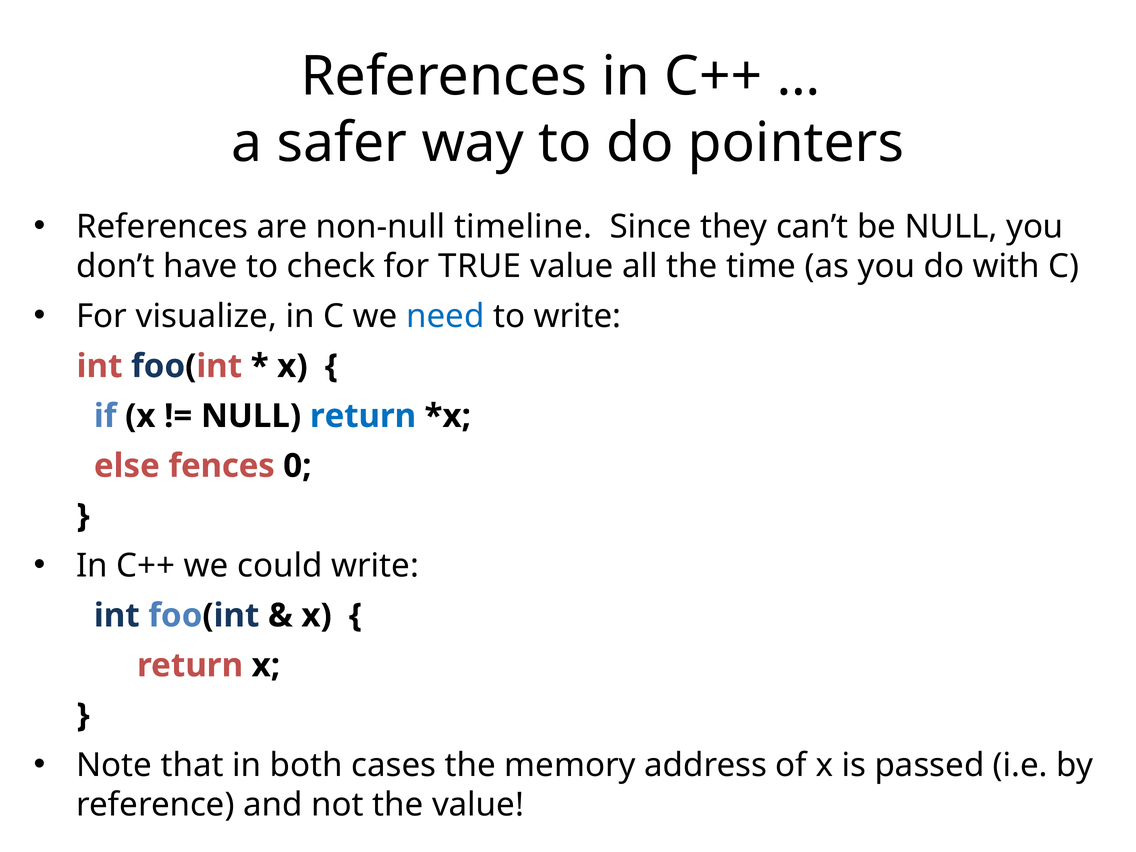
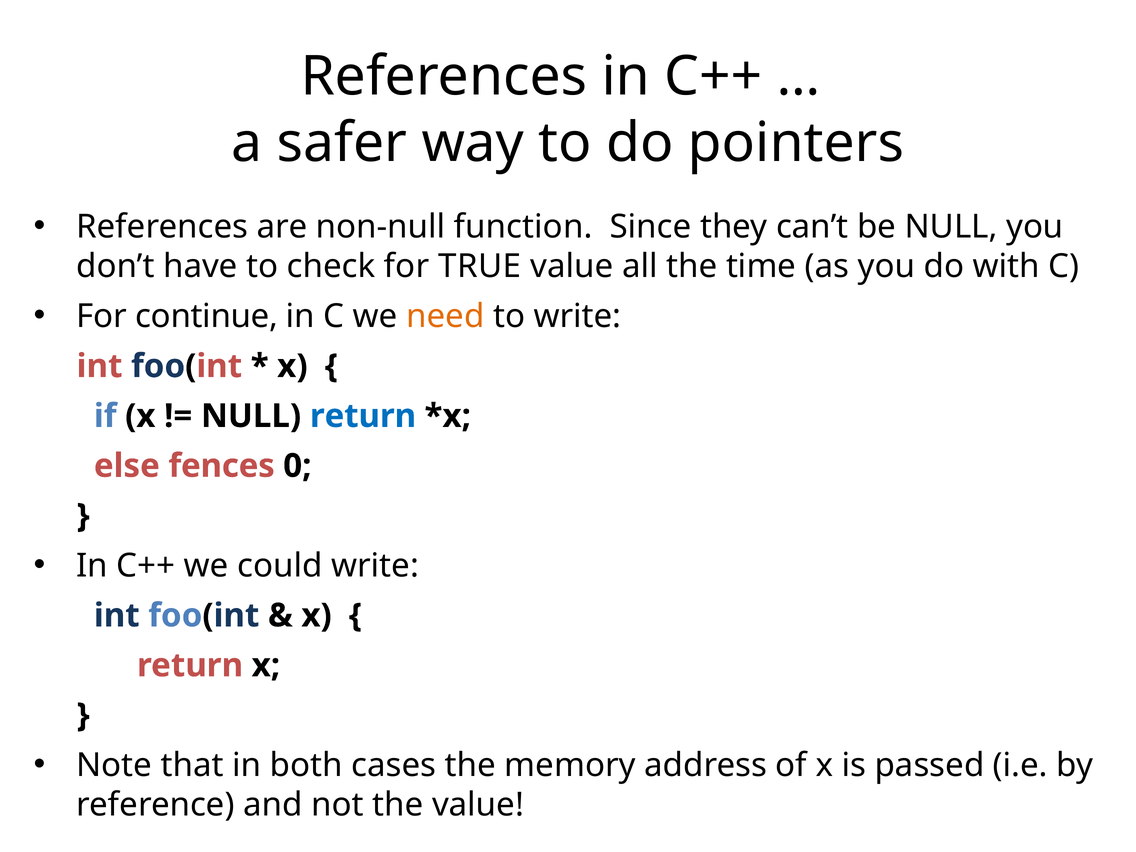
timeline: timeline -> function
visualize: visualize -> continue
need colour: blue -> orange
